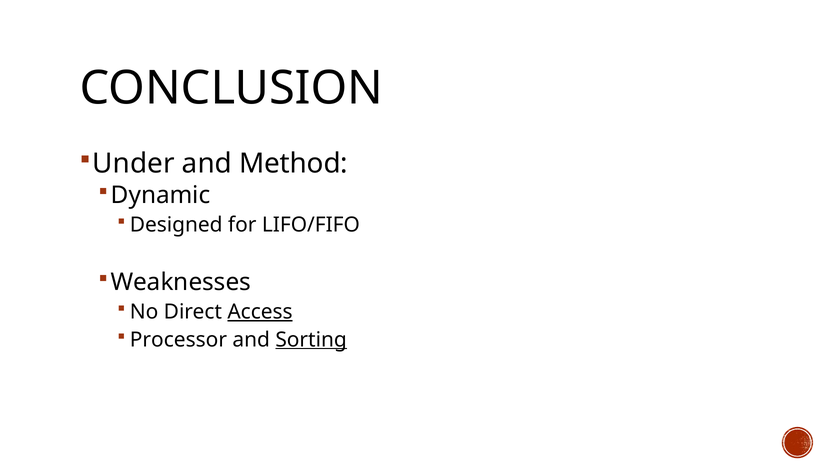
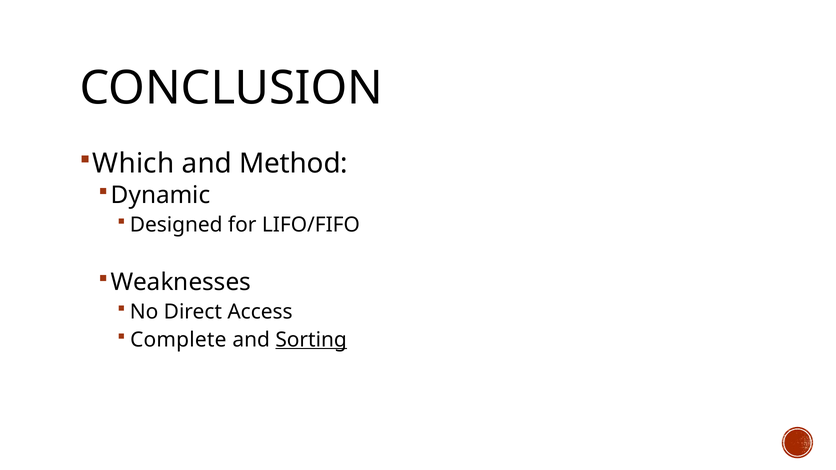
Under: Under -> Which
Access underline: present -> none
Processor: Processor -> Complete
